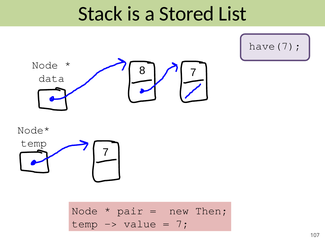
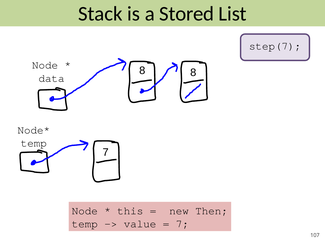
have(7: have(7 -> step(7
7 at (193, 73): 7 -> 8
pair: pair -> this
